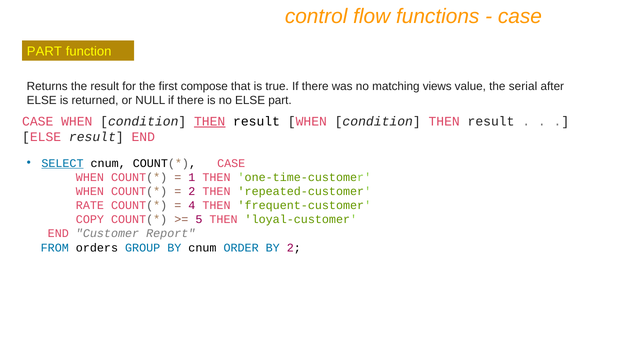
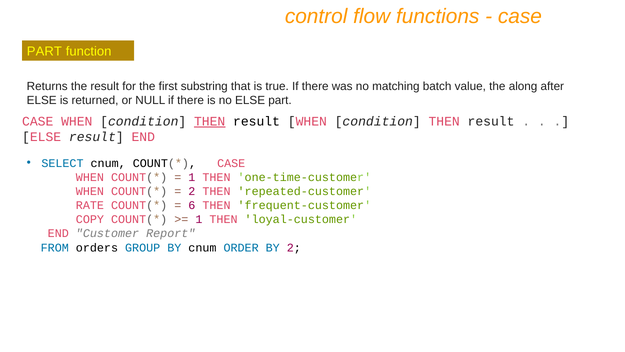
compose: compose -> substring
views: views -> batch
serial: serial -> along
SELECT underline: present -> none
4: 4 -> 6
5 at (199, 219): 5 -> 1
